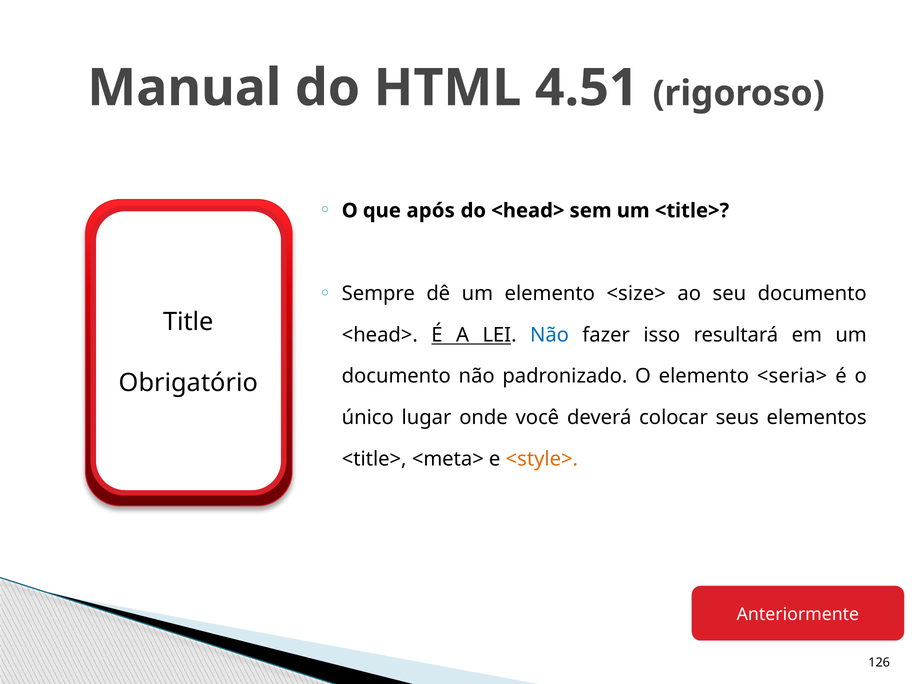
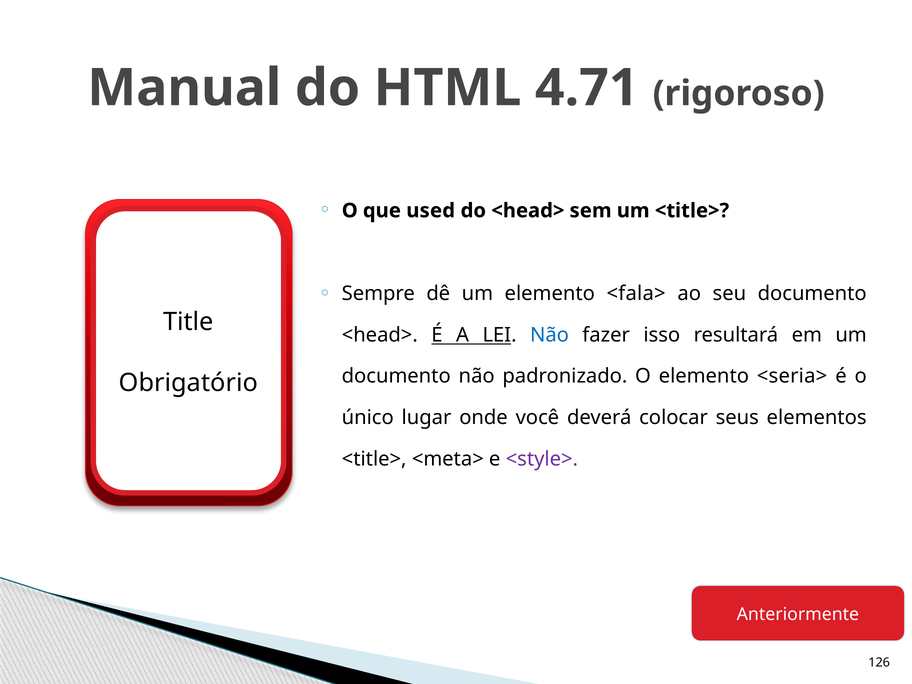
4.51: 4.51 -> 4.71
após: após -> used
<size>: <size> -> <fala>
<style> colour: orange -> purple
